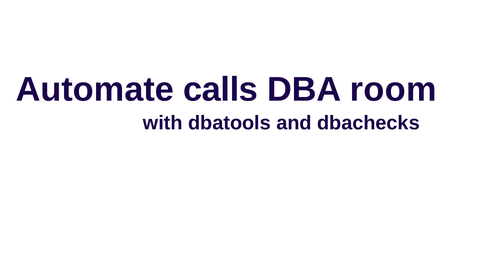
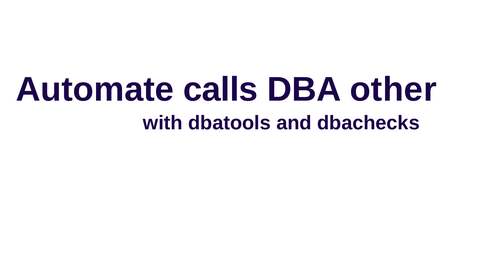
room: room -> other
